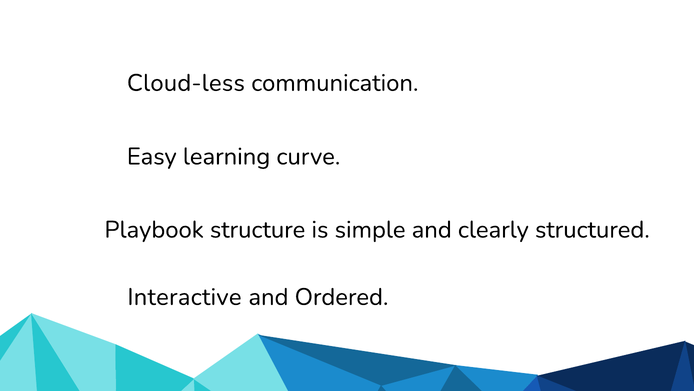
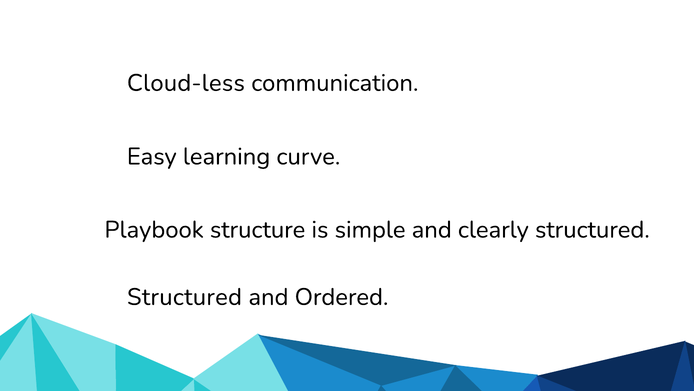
Interactive at (184, 297): Interactive -> Structured
